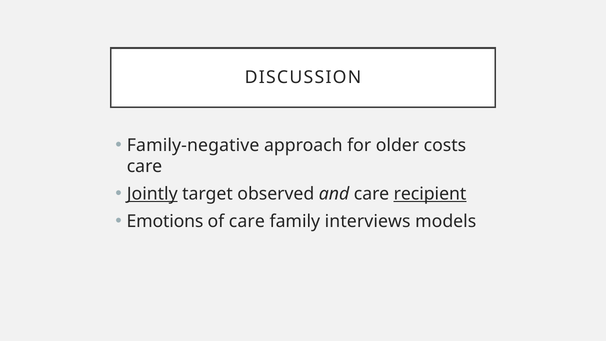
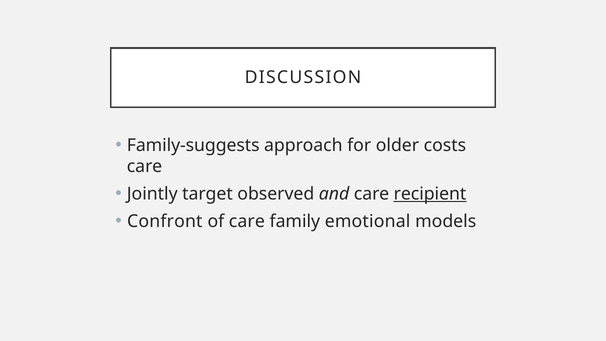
Family-negative: Family-negative -> Family-suggests
Jointly underline: present -> none
Emotions: Emotions -> Confront
interviews: interviews -> emotional
